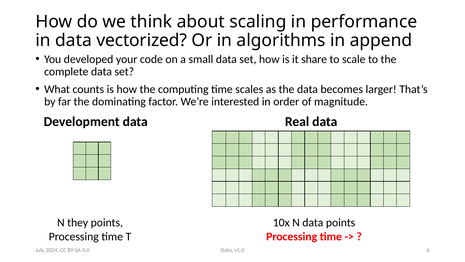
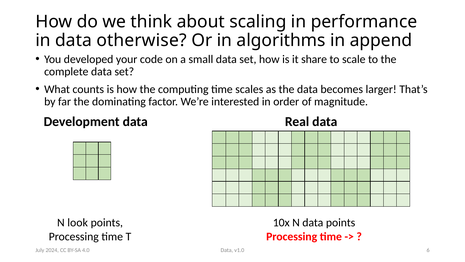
vectorized: vectorized -> otherwise
they: they -> look
